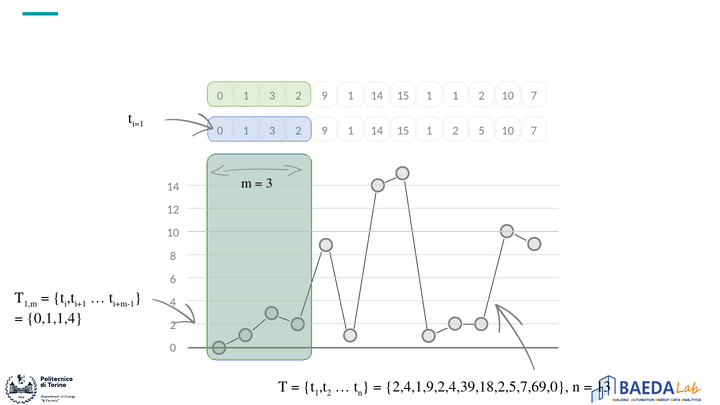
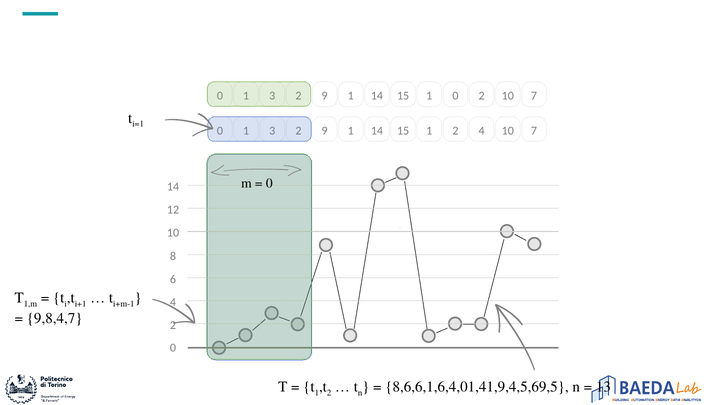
1 1: 1 -> 0
2 5: 5 -> 4
3 at (269, 183): 3 -> 0
0,1,1,4: 0,1,1,4 -> 9,8,4,7
2,4,1,9,2,4,39,18,2,5,7,69,0: 2,4,1,9,2,4,39,18,2,5,7,69,0 -> 8,6,6,1,6,4,01,41,9,4,5,69,5
